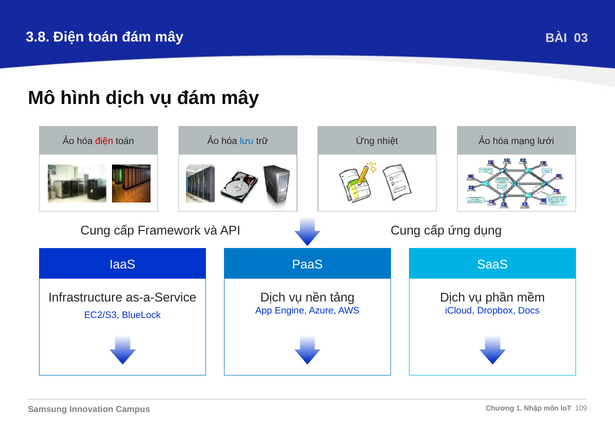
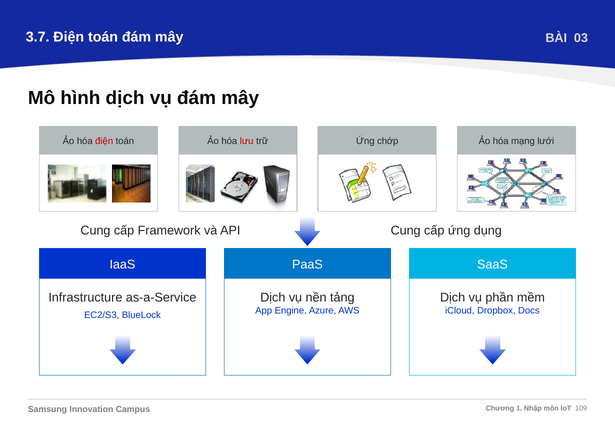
3.8: 3.8 -> 3.7
lưu colour: blue -> red
nhiệt: nhiệt -> chớp
